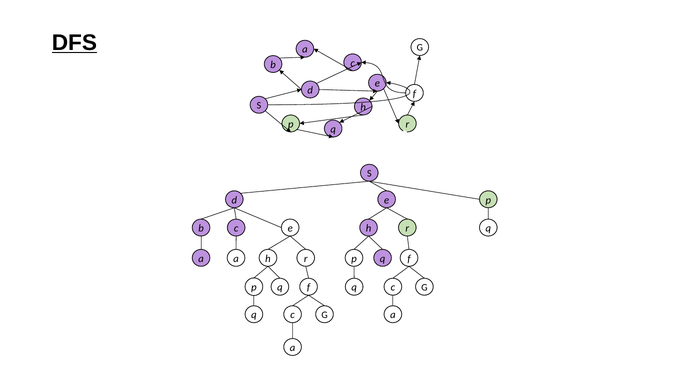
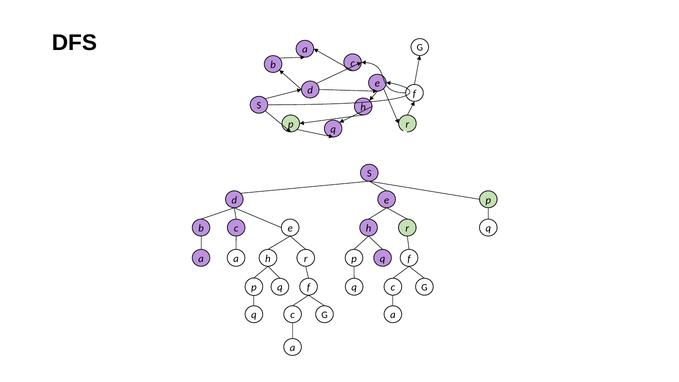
DFS underline: present -> none
